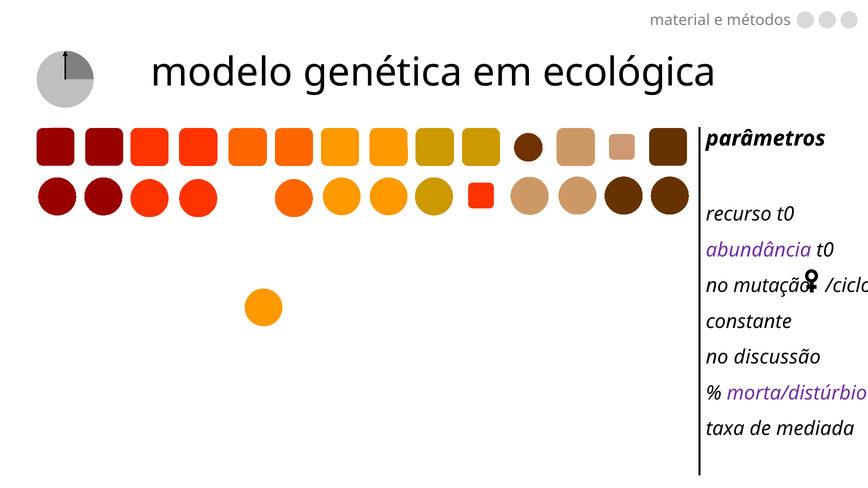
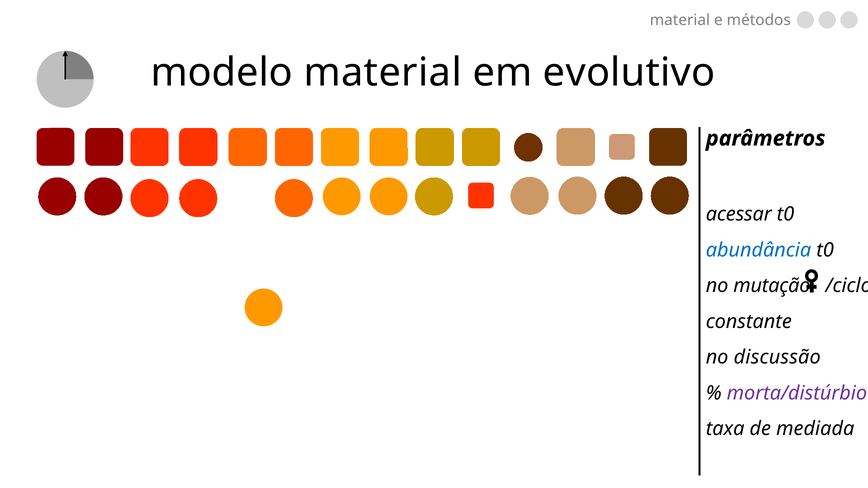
modelo genética: genética -> material
ecológica: ecológica -> evolutivo
recurso: recurso -> acessar
abundância colour: purple -> blue
